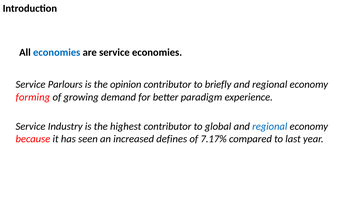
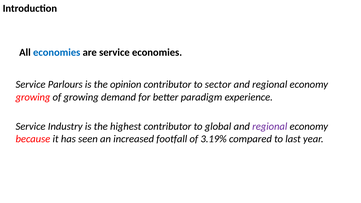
briefly: briefly -> sector
forming at (33, 97): forming -> growing
regional at (270, 126) colour: blue -> purple
defines: defines -> footfall
7.17%: 7.17% -> 3.19%
